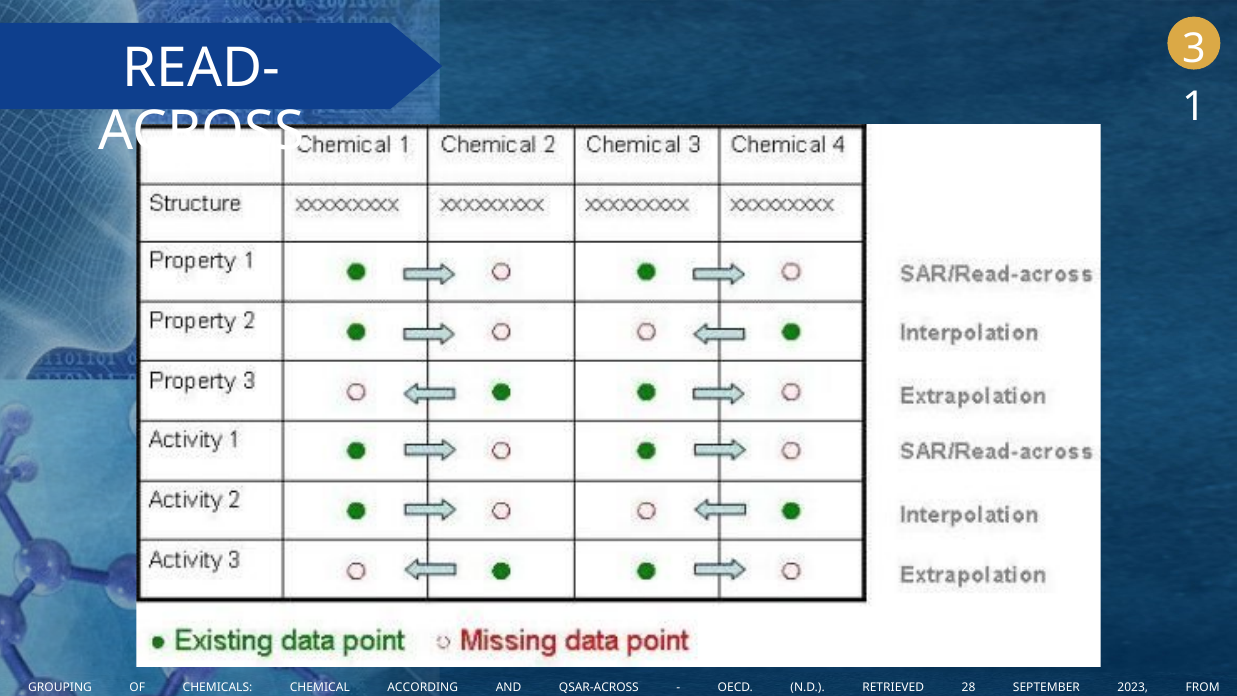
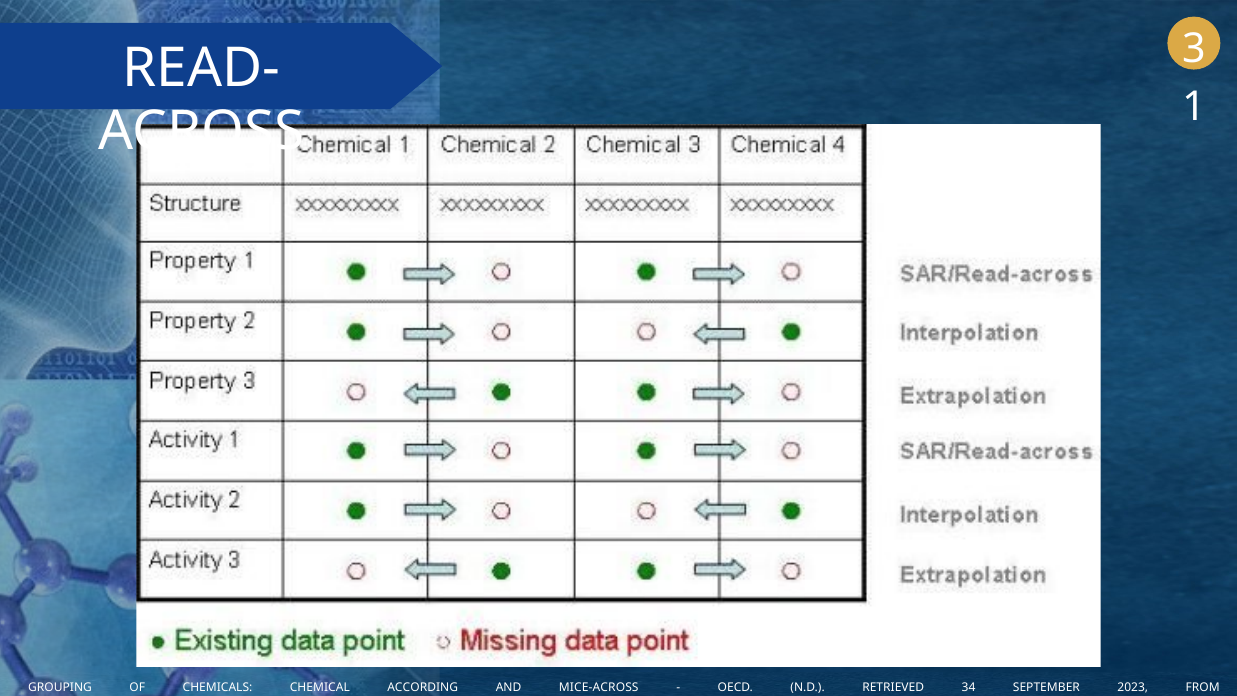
QSAR-ACROSS: QSAR-ACROSS -> MICE-ACROSS
28: 28 -> 34
